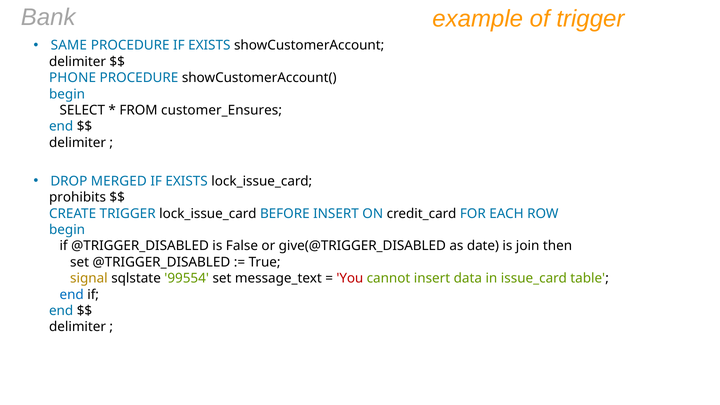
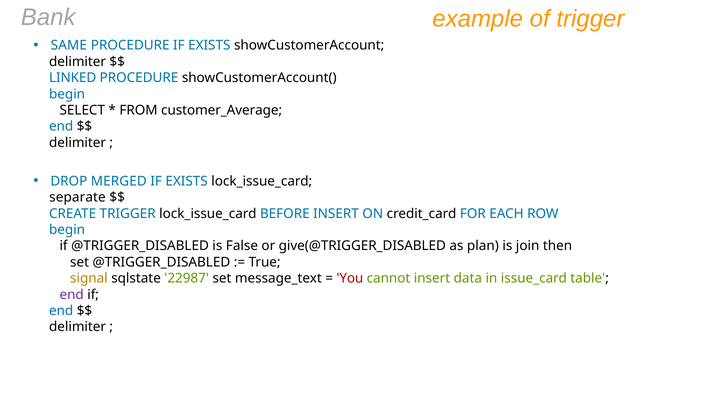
PHONE: PHONE -> LINKED
customer_Ensures: customer_Ensures -> customer_Average
prohibits: prohibits -> separate
date: date -> plan
99554: 99554 -> 22987
end at (72, 295) colour: blue -> purple
